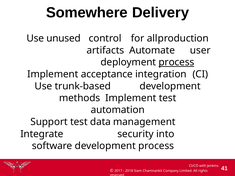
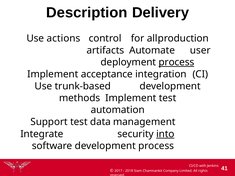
Somewhere: Somewhere -> Description
unused: unused -> actions
into underline: none -> present
